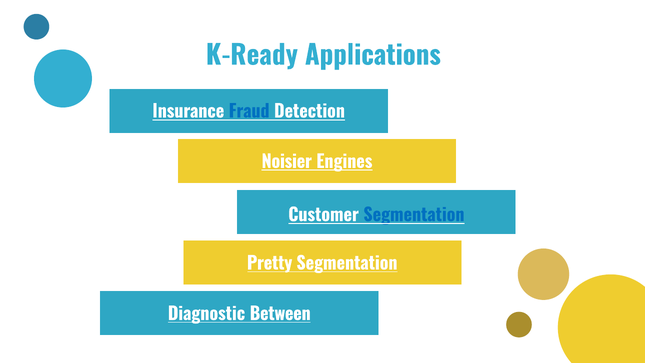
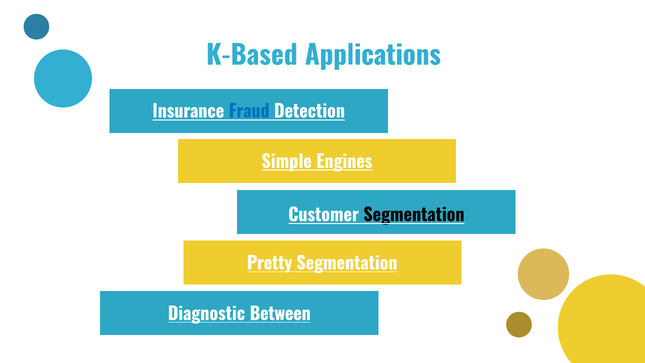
K-Ready: K-Ready -> K-Based
Noisier: Noisier -> Simple
Segmentation at (414, 215) colour: blue -> black
